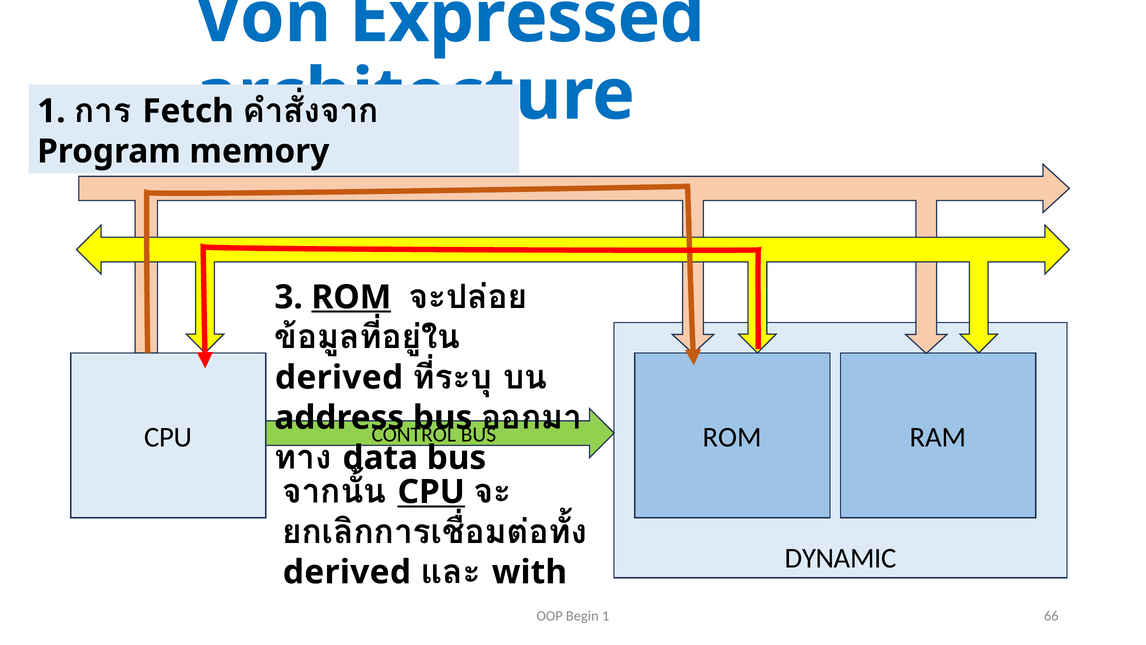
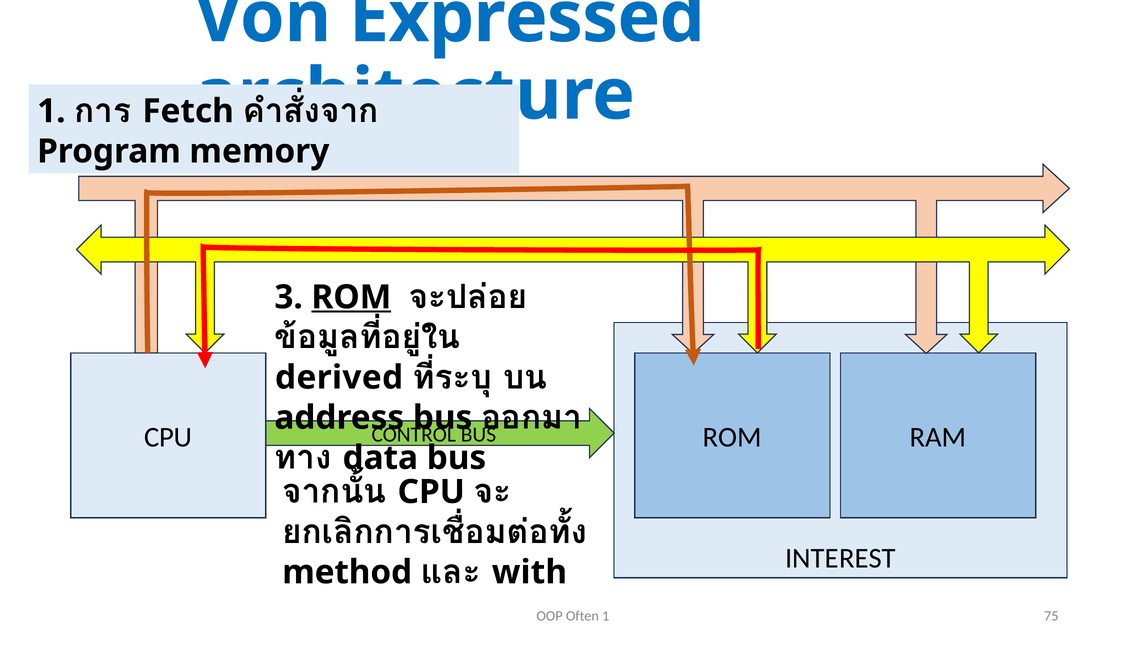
CPU at (431, 492) underline: present -> none
DYNAMIC: DYNAMIC -> INTEREST
derived at (347, 572): derived -> method
Begin: Begin -> Often
66: 66 -> 75
